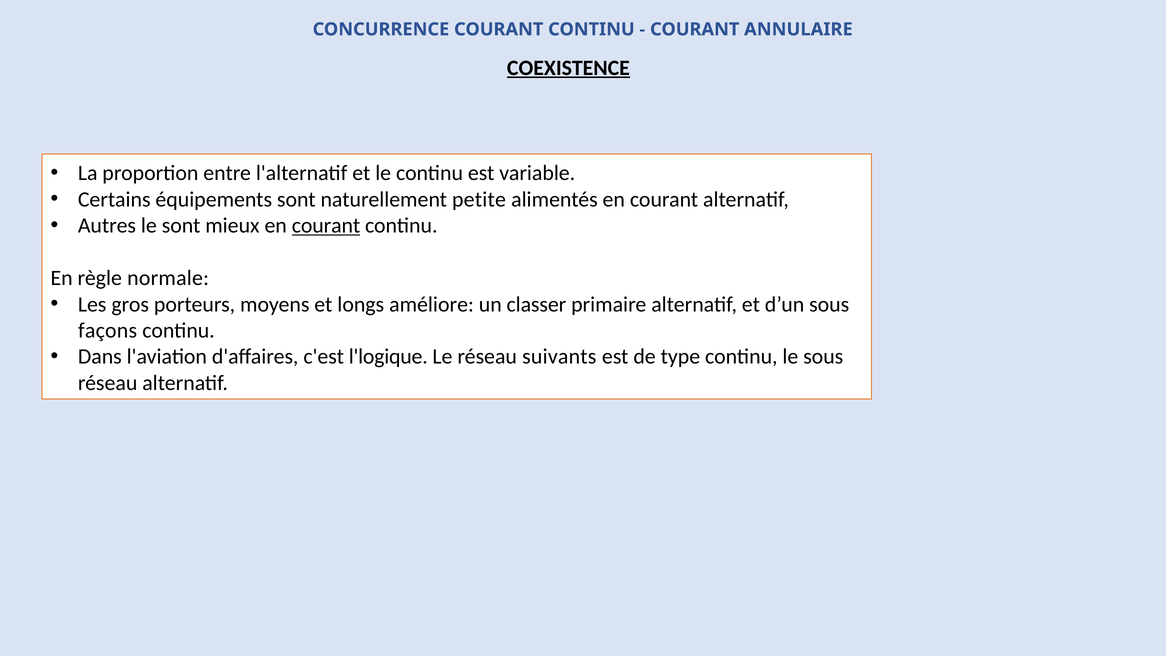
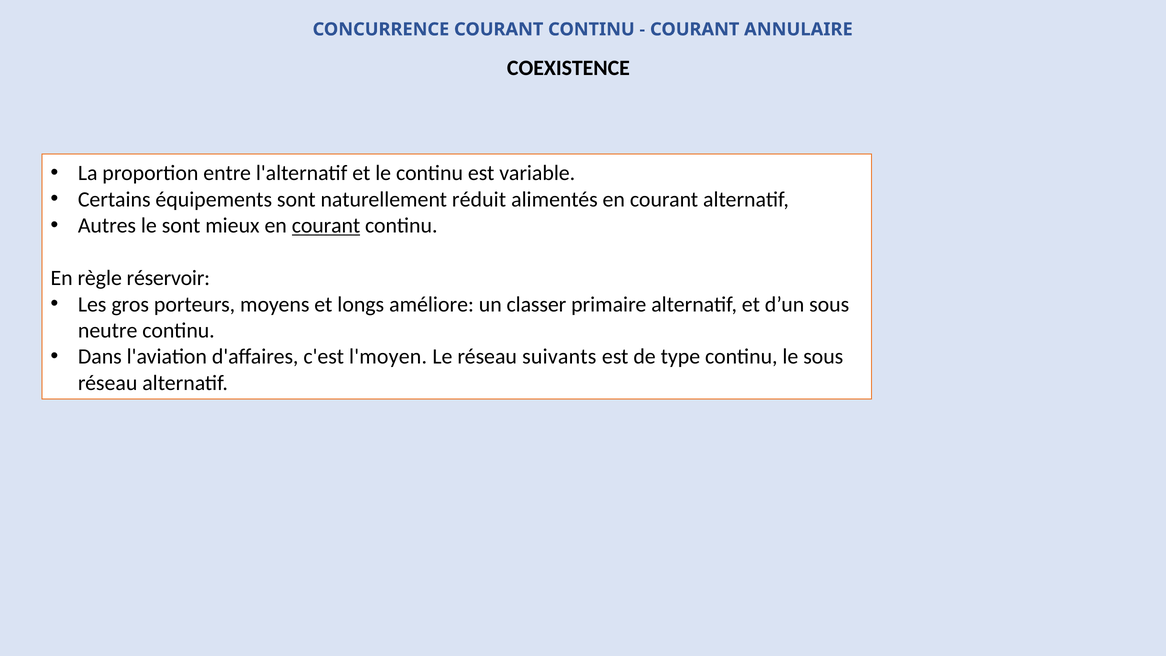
COEXISTENCE underline: present -> none
petite: petite -> réduit
normale: normale -> réservoir
façons: façons -> neutre
l'logique: l'logique -> l'moyen
